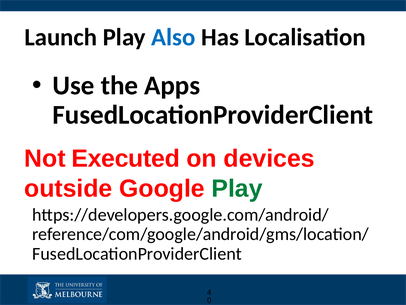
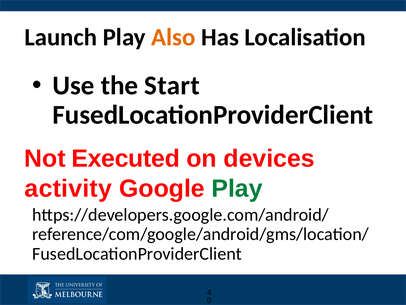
Also colour: blue -> orange
Apps: Apps -> Start
outside: outside -> activity
